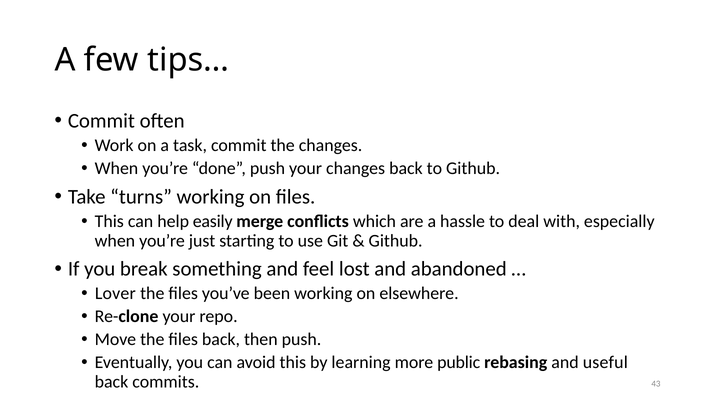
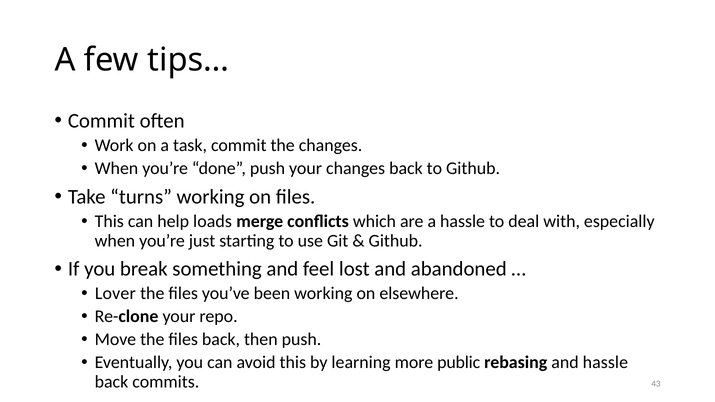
easily: easily -> loads
and useful: useful -> hassle
